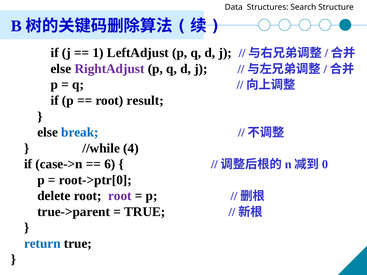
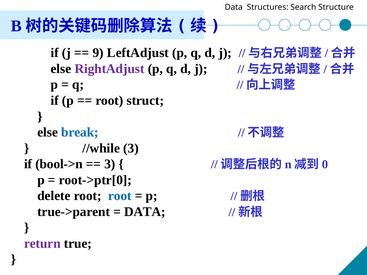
1: 1 -> 9
result: result -> struct
//while 4: 4 -> 3
case->n: case->n -> bool->n
6 at (110, 164): 6 -> 3
root at (120, 196) colour: purple -> blue
TRUE at (145, 212): TRUE -> DATA
return colour: blue -> purple
